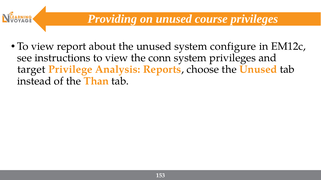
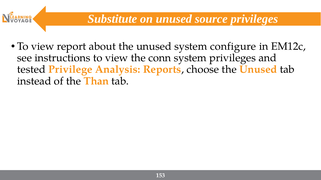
Providing: Providing -> Substitute
course: course -> source
target: target -> tested
